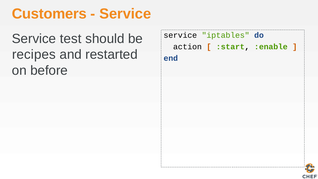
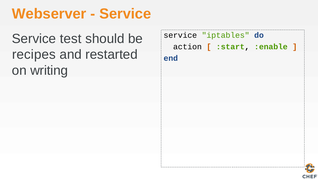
Customers: Customers -> Webserver
before: before -> writing
